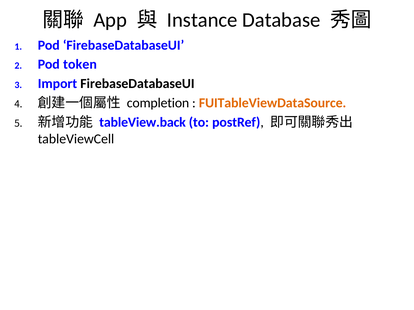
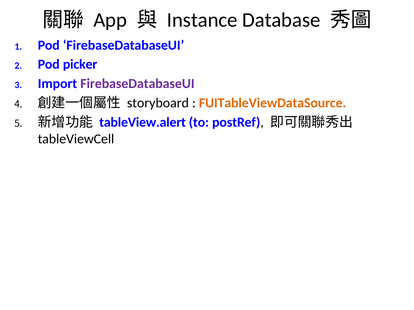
token: token -> picker
FirebaseDatabaseUI at (137, 84) colour: black -> purple
completion: completion -> storyboard
tableView.back: tableView.back -> tableView.alert
